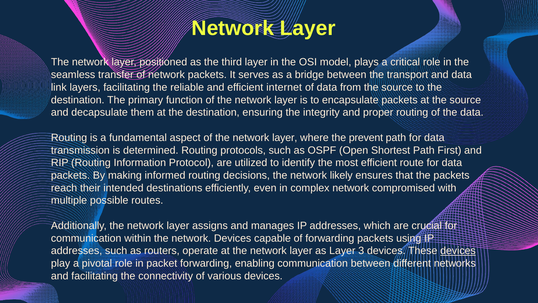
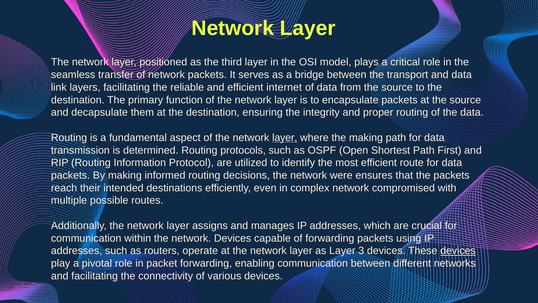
layer at (285, 137) underline: none -> present
the prevent: prevent -> making
likely: likely -> were
